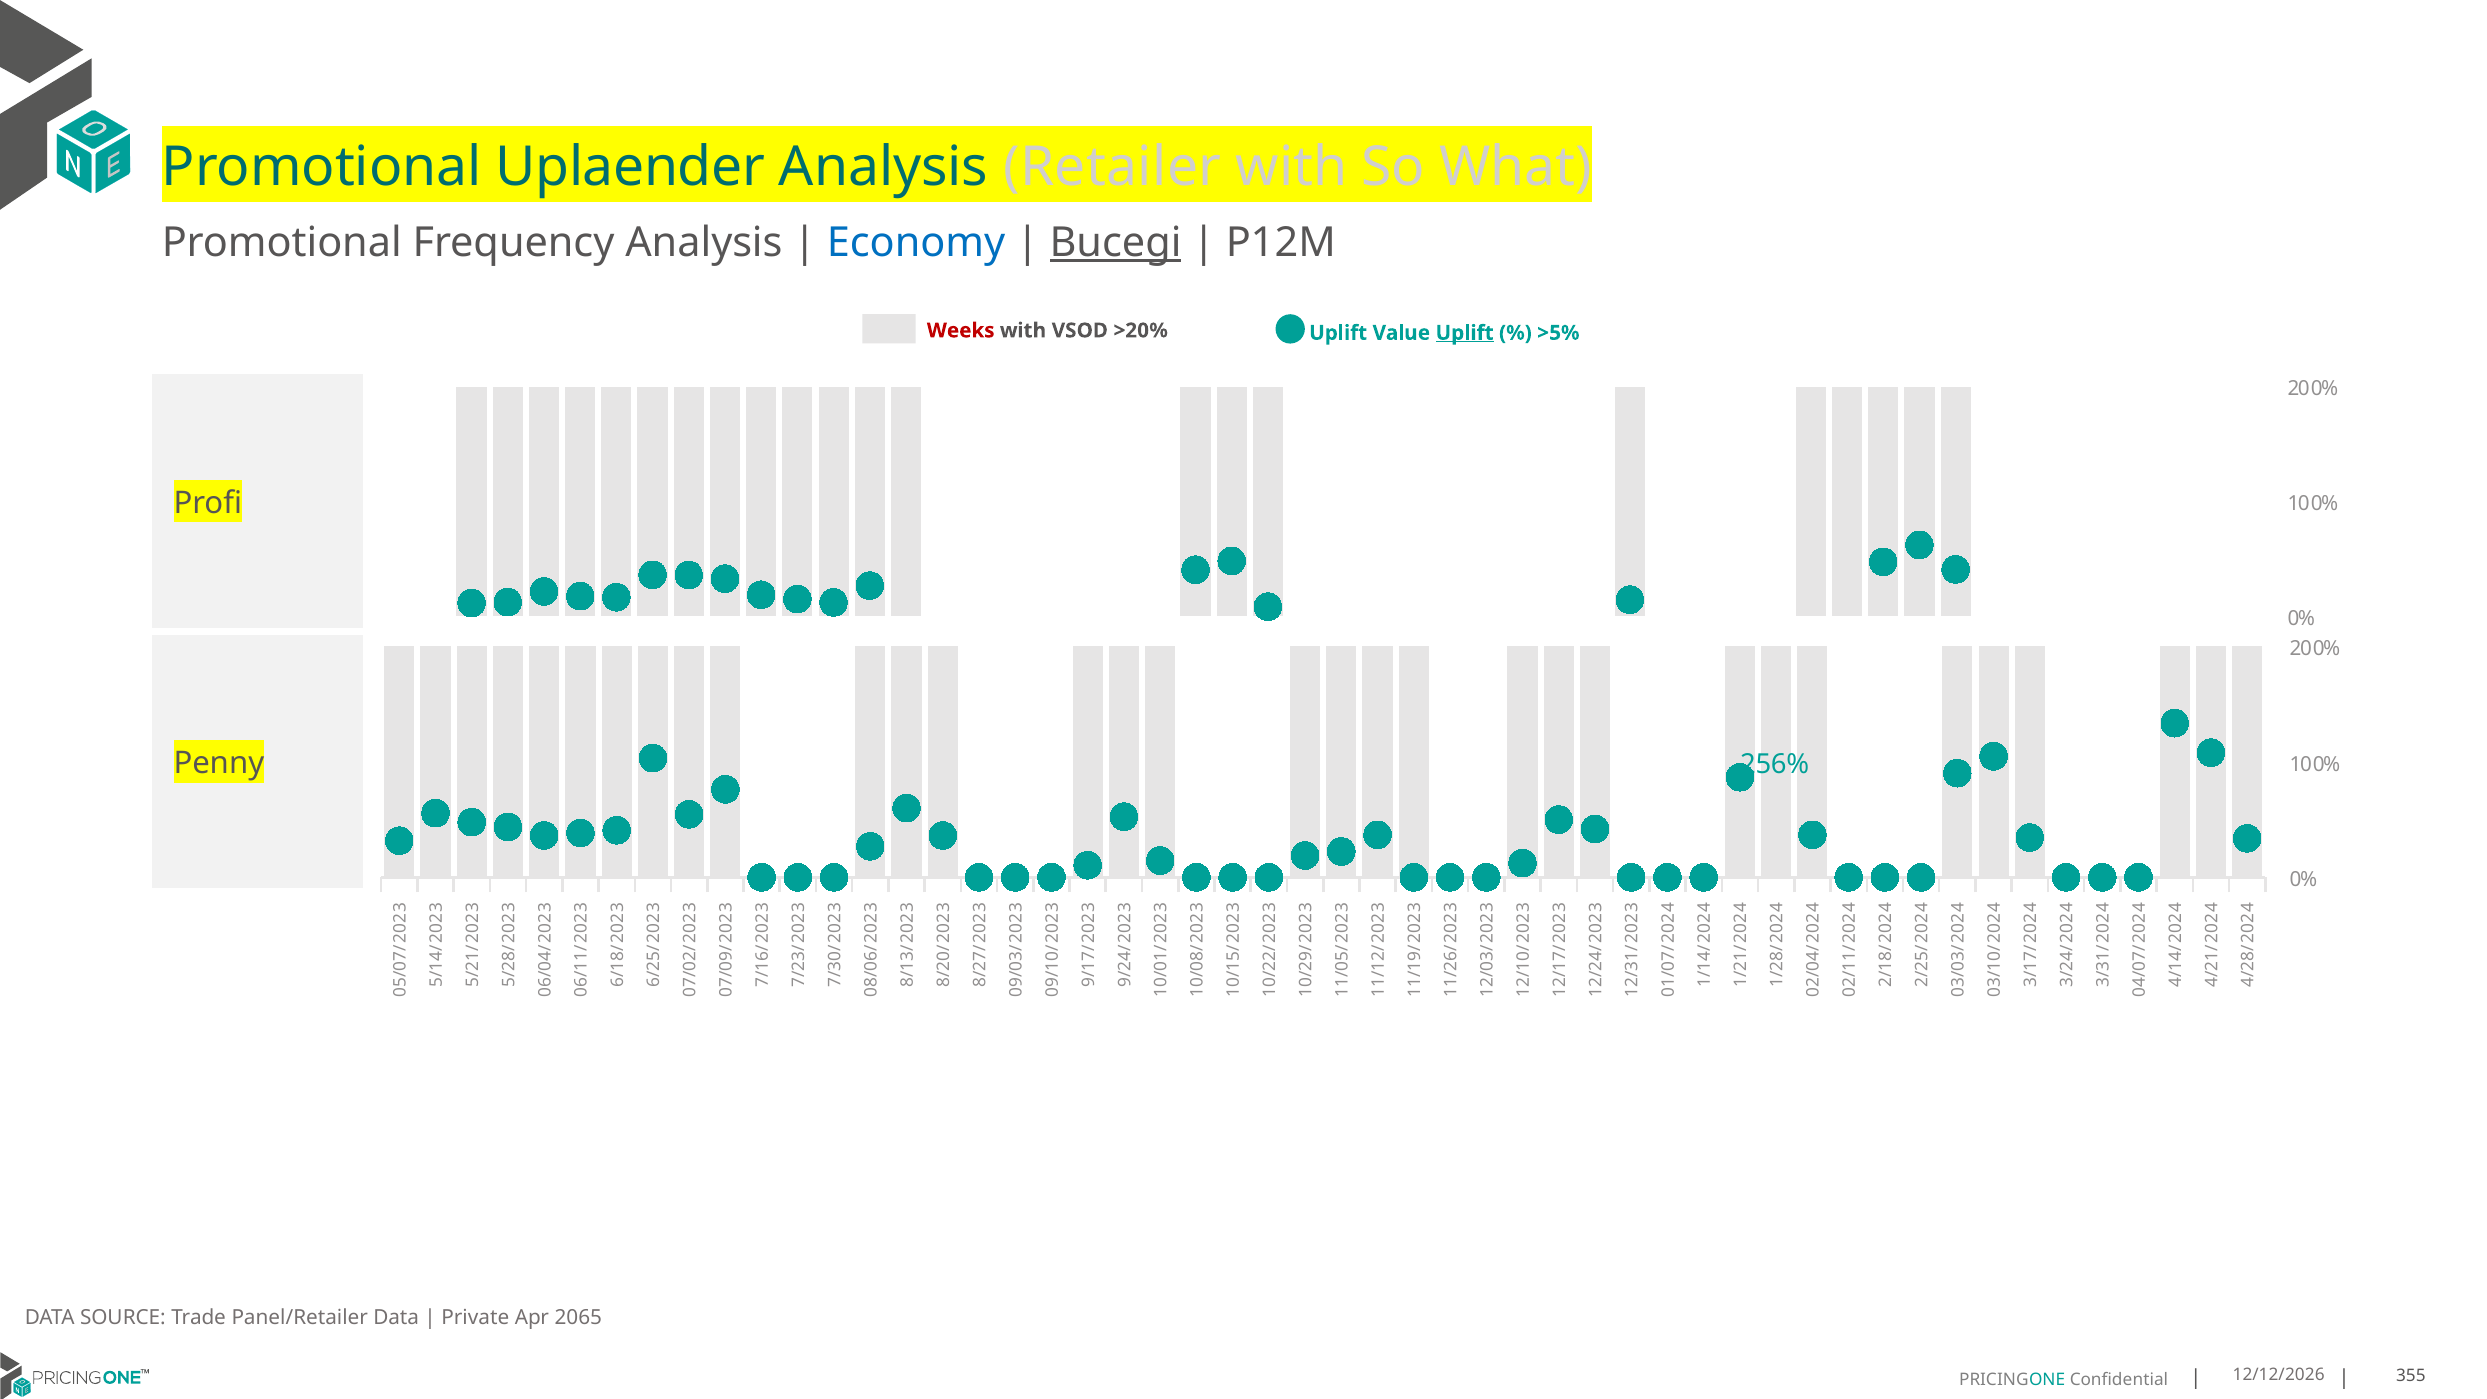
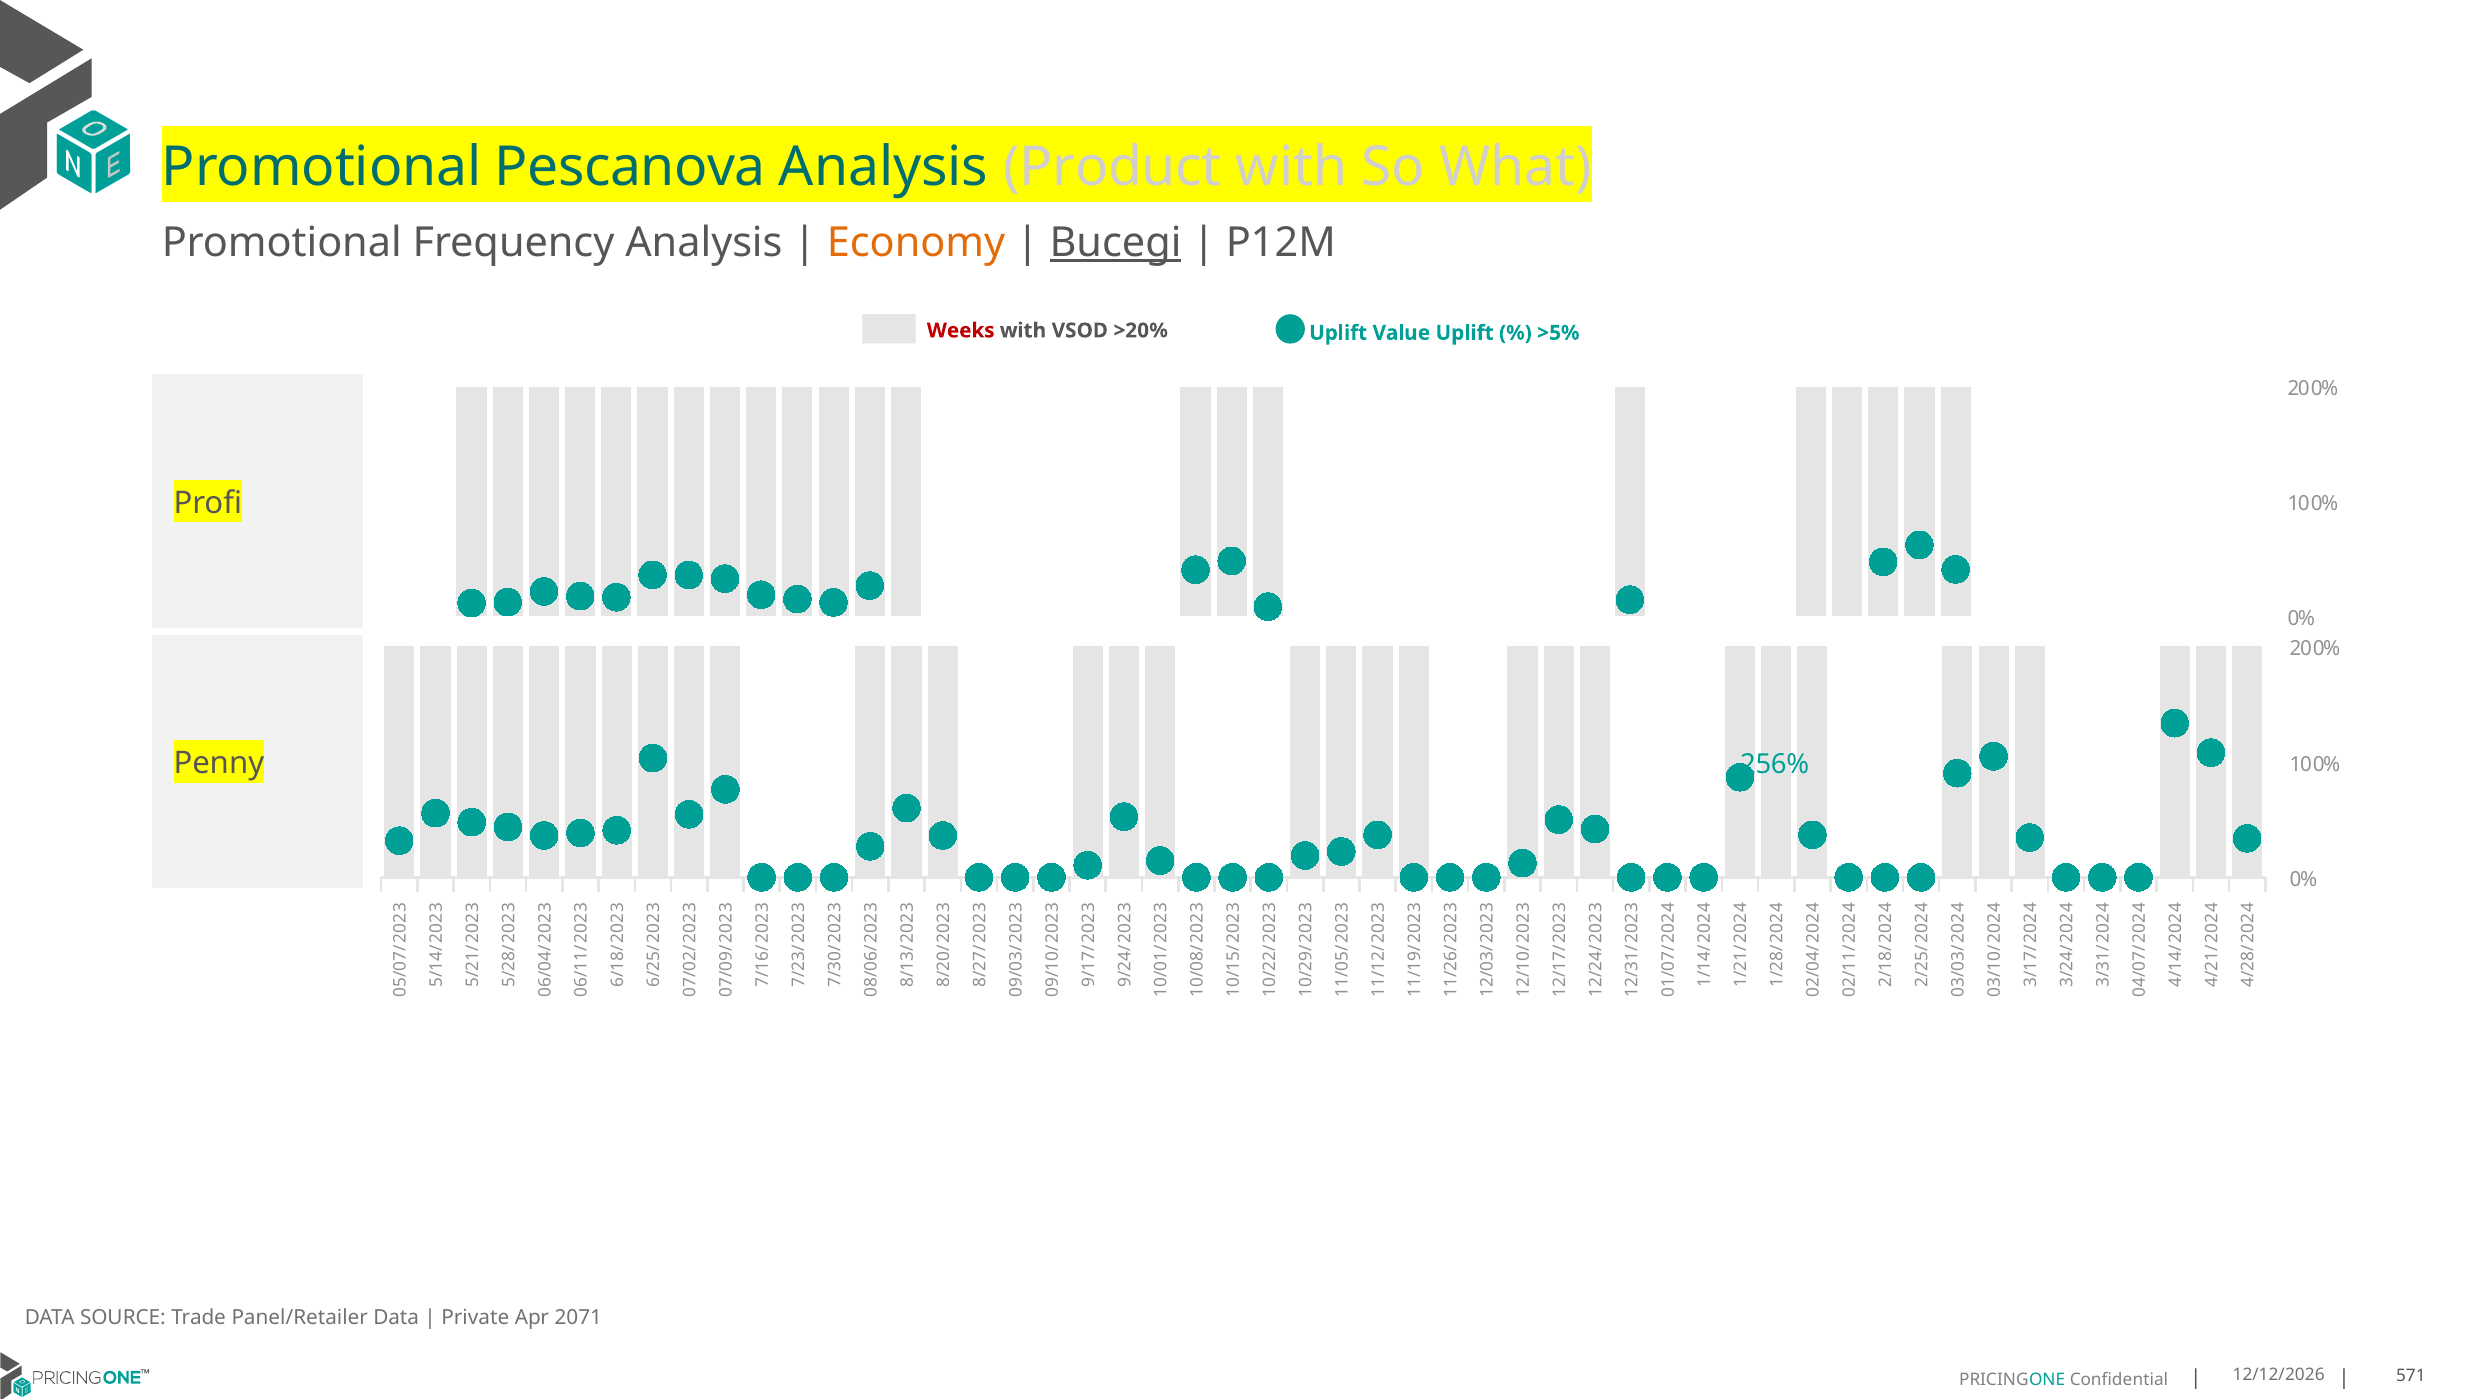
Uplaender: Uplaender -> Pescanova
Retailer: Retailer -> Product
Economy colour: blue -> orange
Uplift at (1465, 333) underline: present -> none
2065: 2065 -> 2071
355: 355 -> 571
